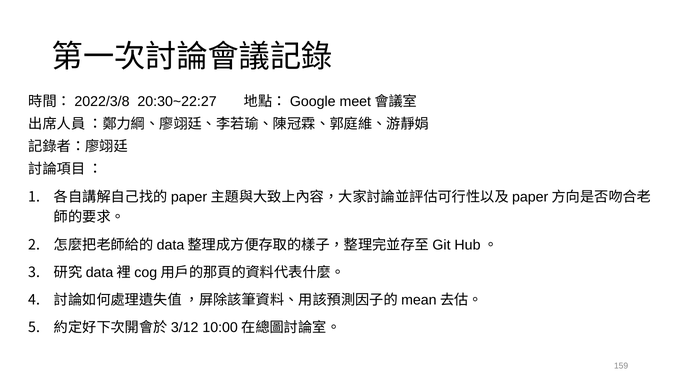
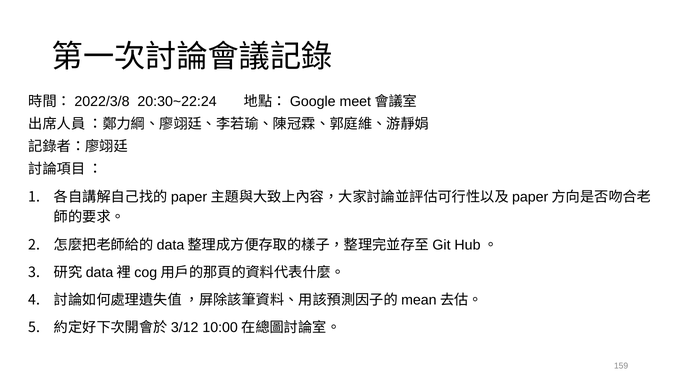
20:30~22:27: 20:30~22:27 -> 20:30~22:24
